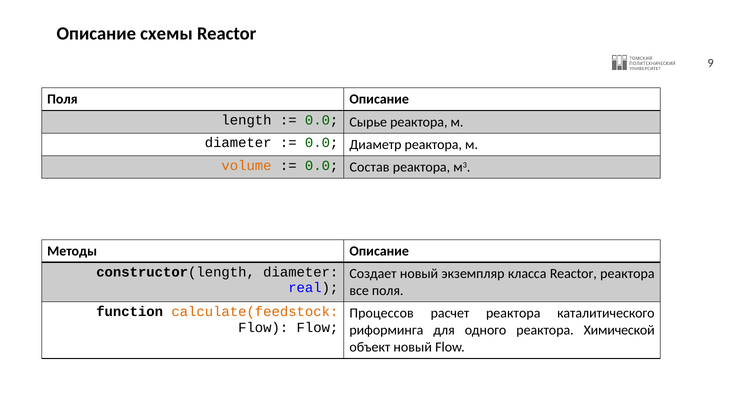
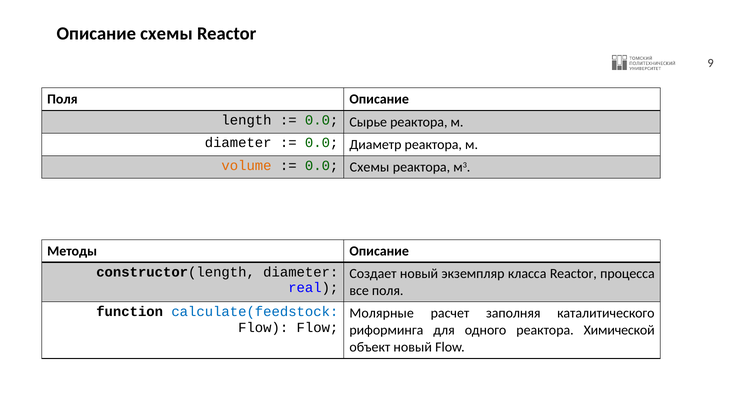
0.0 Состав: Состав -> Схемы
Reactor реактора: реактора -> процесса
calculate(feedstock colour: orange -> blue
Процессов: Процессов -> Молярные
расчет реактора: реактора -> заполняя
